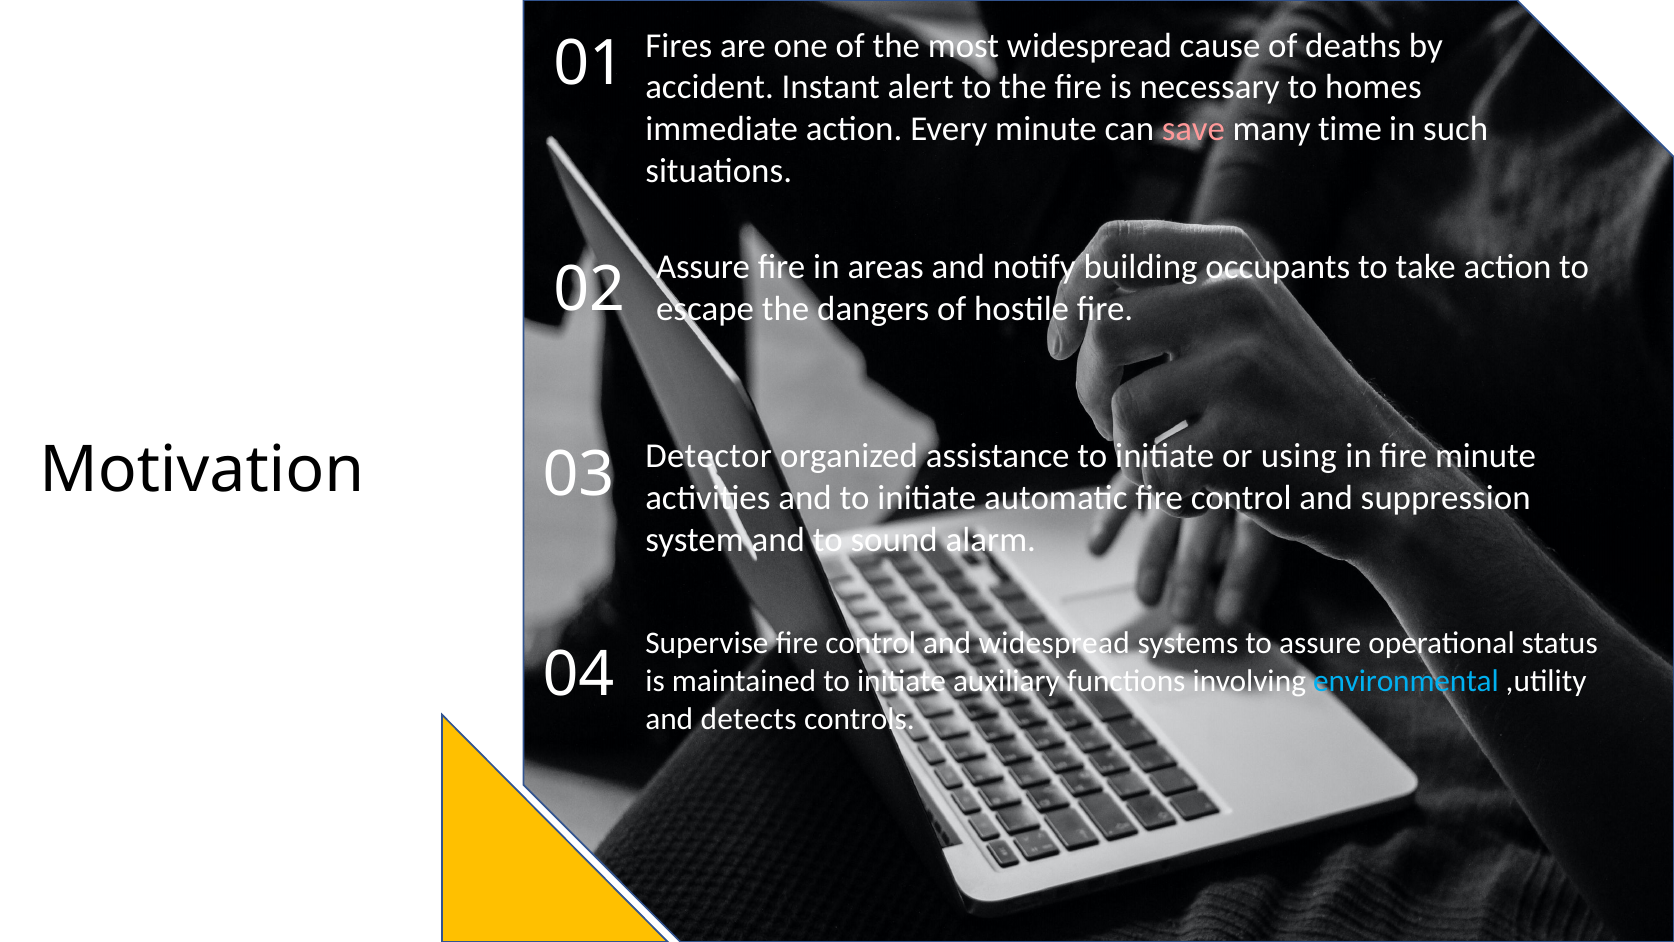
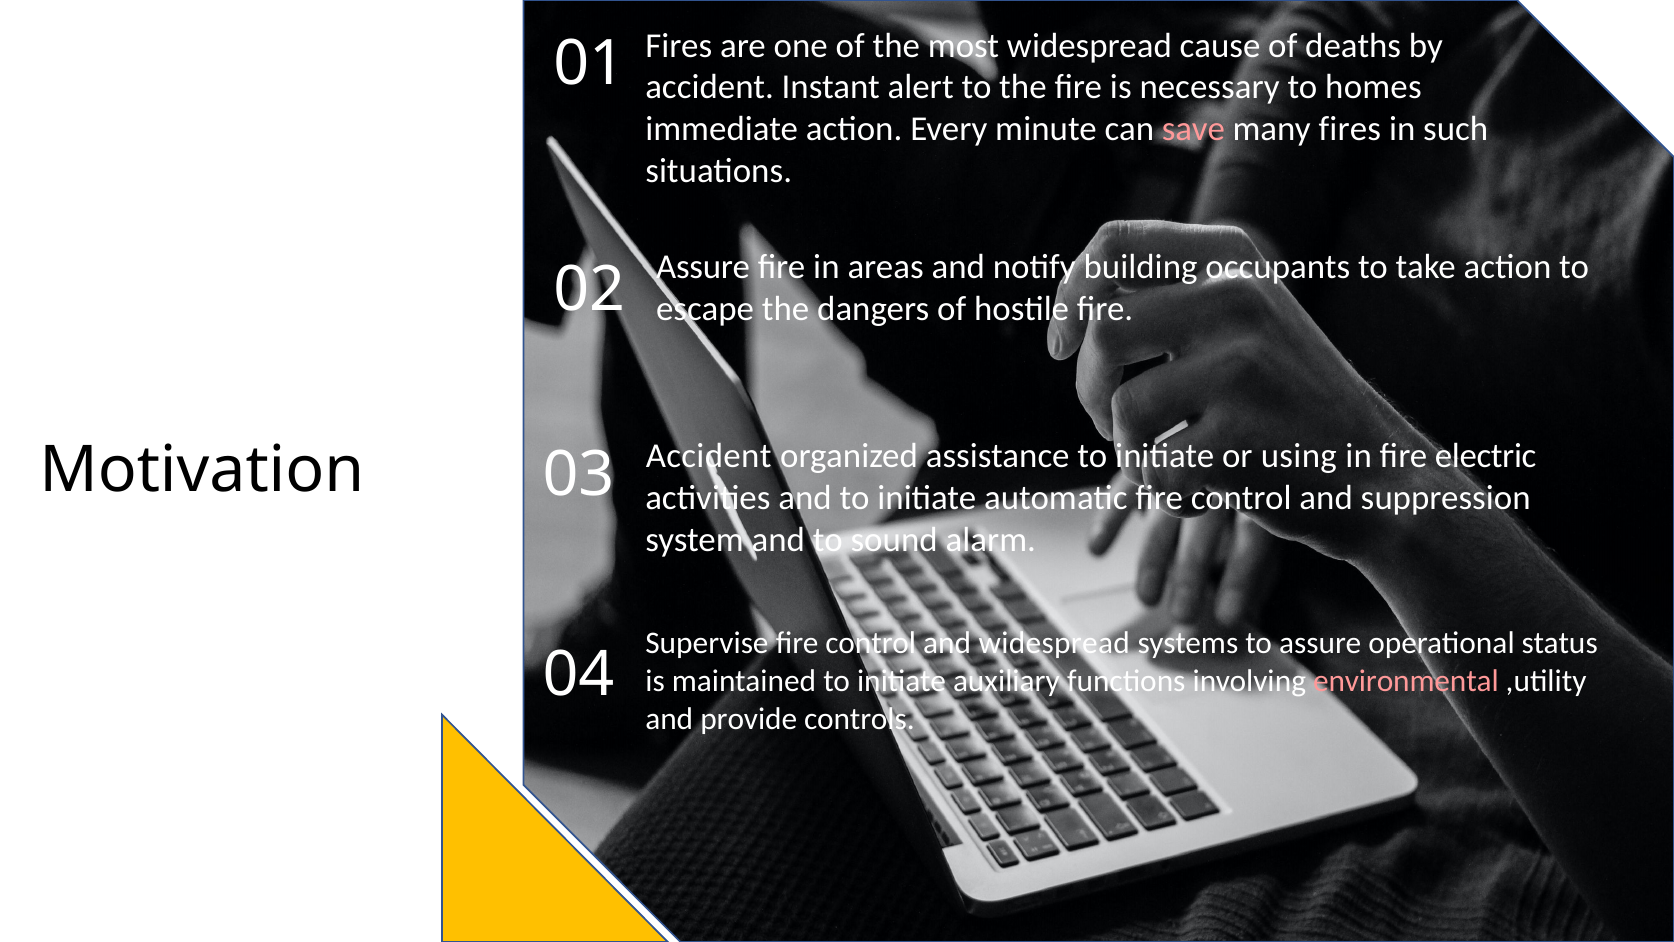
many time: time -> fires
Detector at (709, 456): Detector -> Accident
fire minute: minute -> electric
environmental colour: light blue -> pink
detects: detects -> provide
